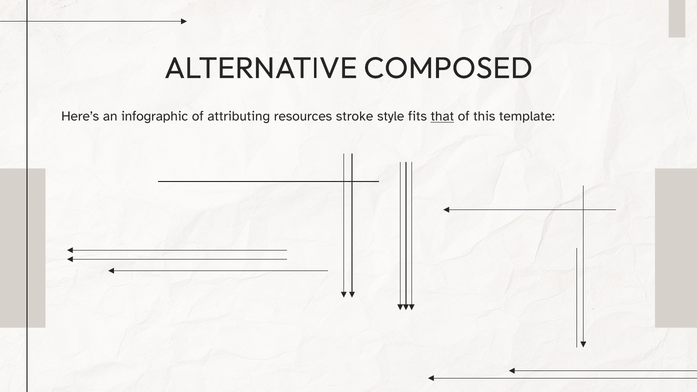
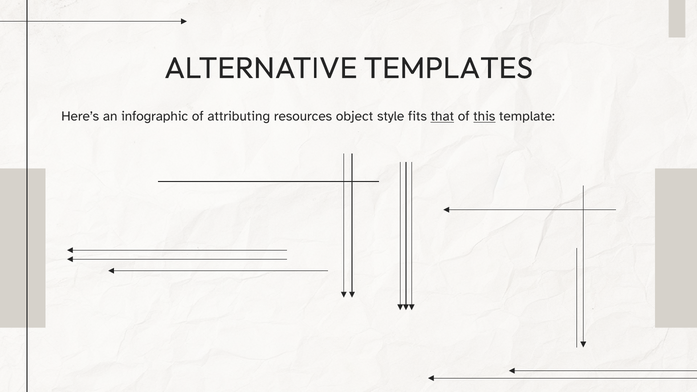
COMPOSED: COMPOSED -> TEMPLATES
stroke: stroke -> object
this underline: none -> present
